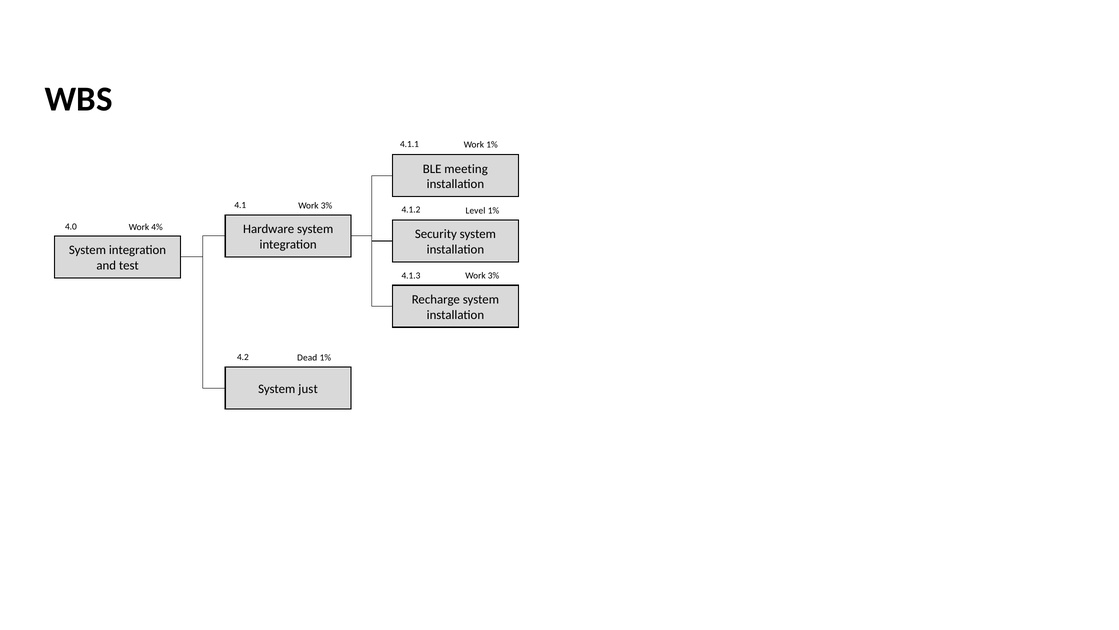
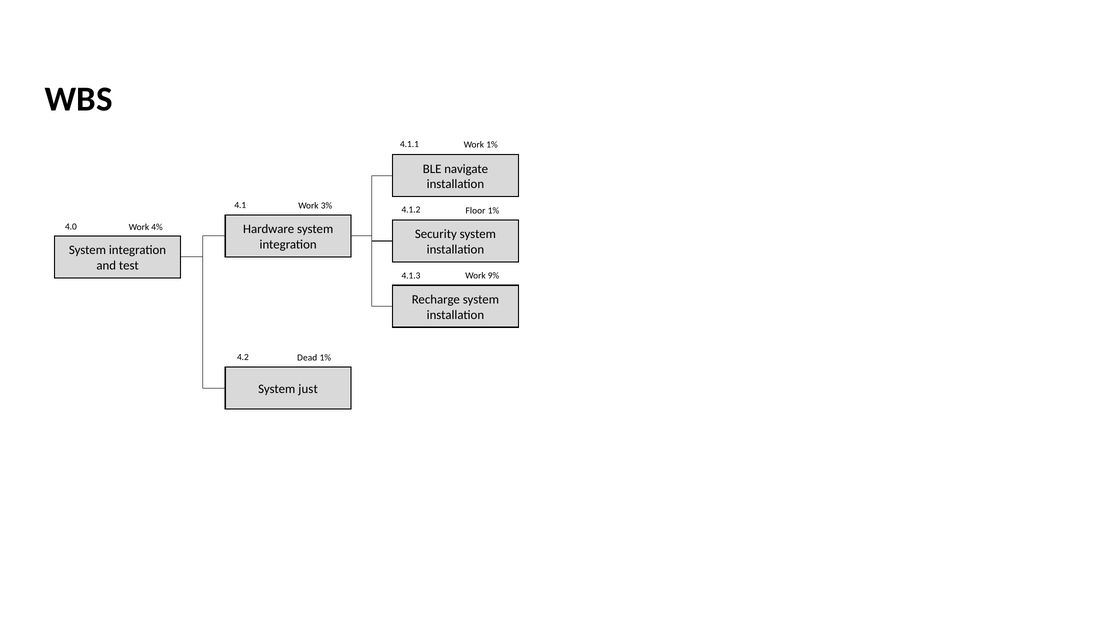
meeting: meeting -> navigate
Level: Level -> Floor
3% at (494, 276): 3% -> 9%
